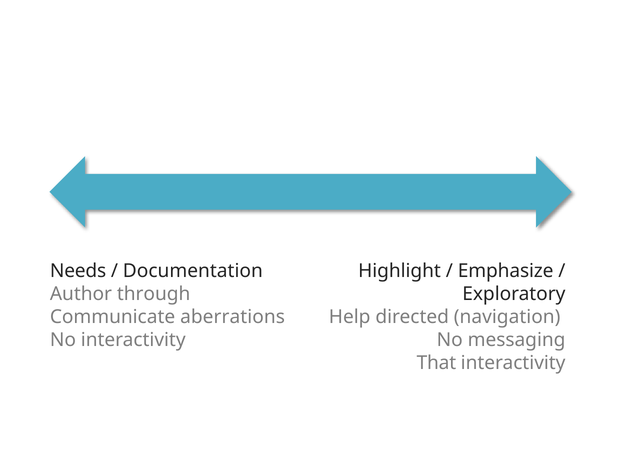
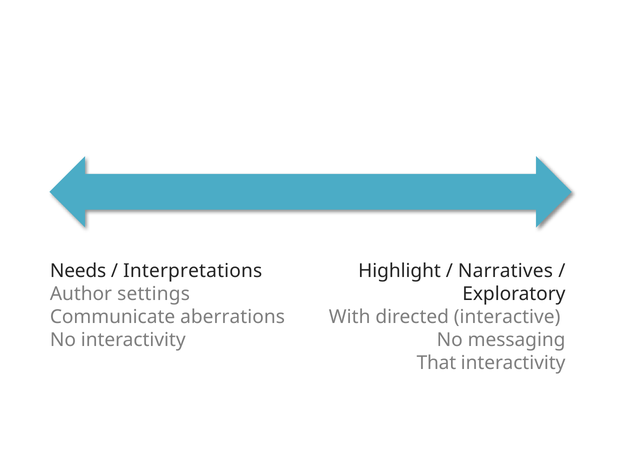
Documentation: Documentation -> Interpretations
Emphasize: Emphasize -> Narratives
through: through -> settings
Help: Help -> With
navigation: navigation -> interactive
